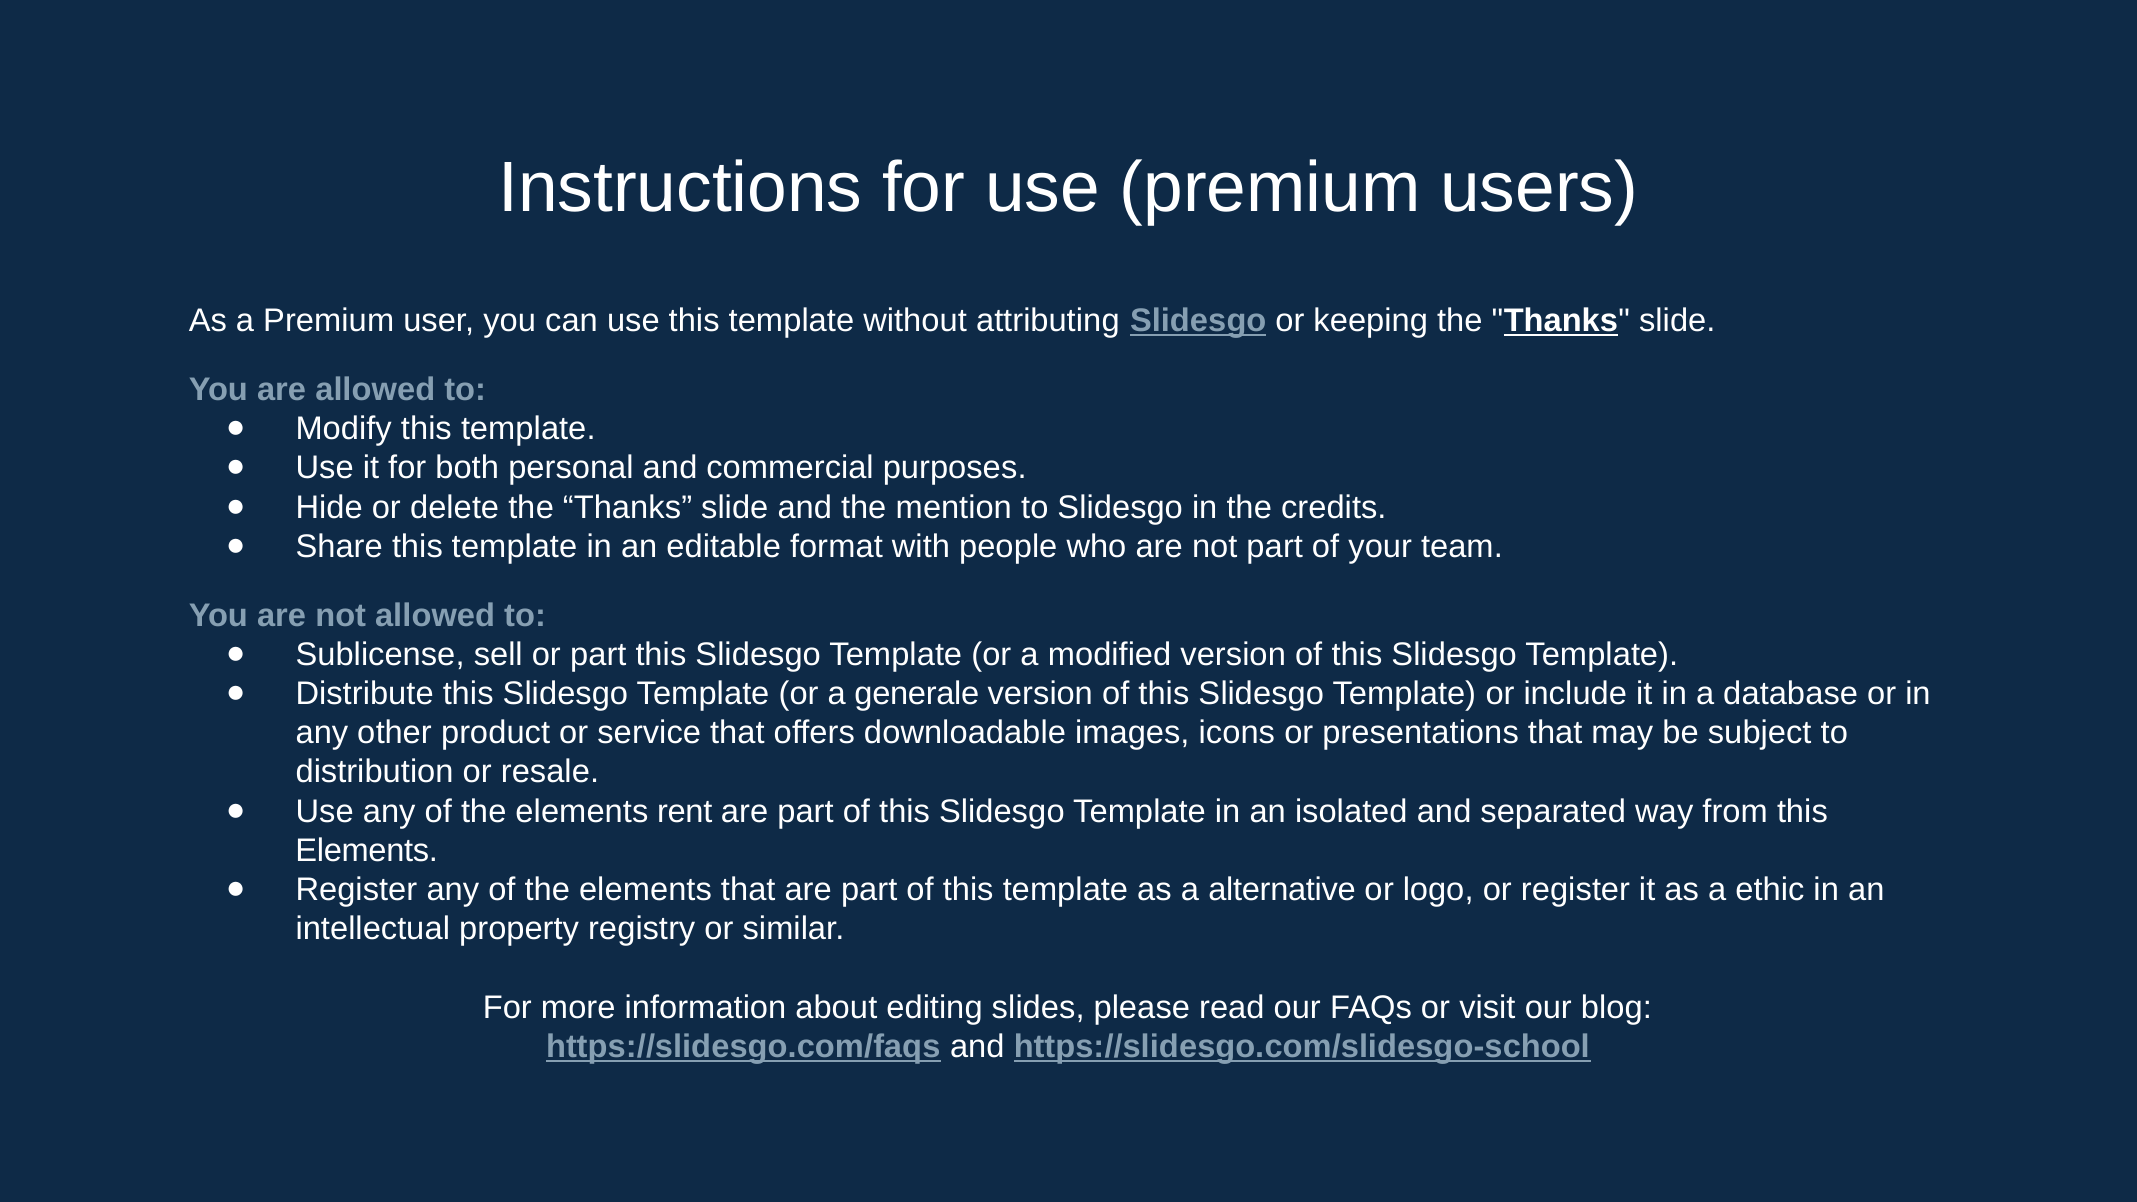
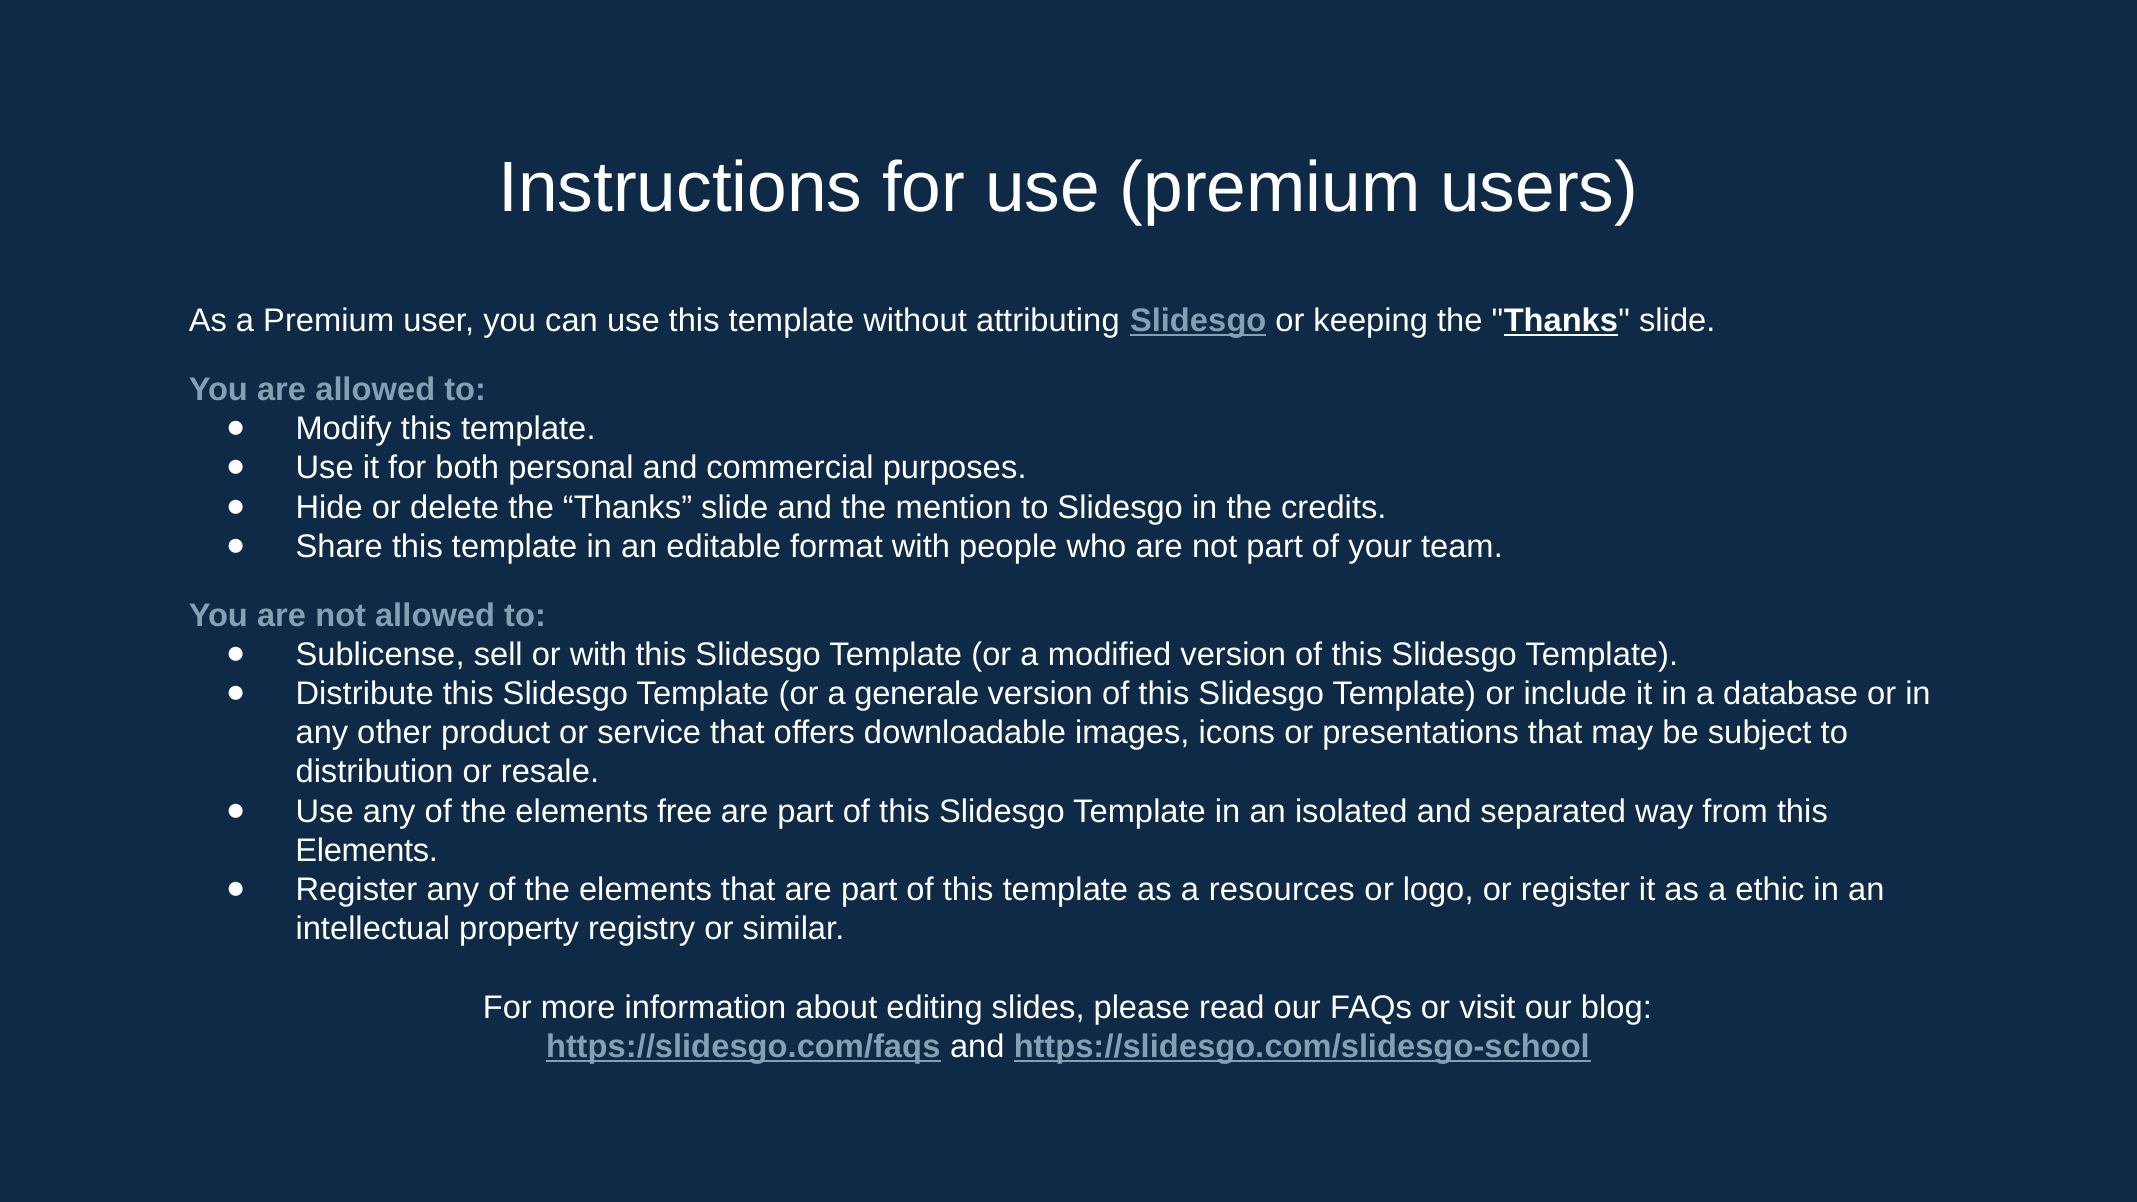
or part: part -> with
rent: rent -> free
alternative: alternative -> resources
